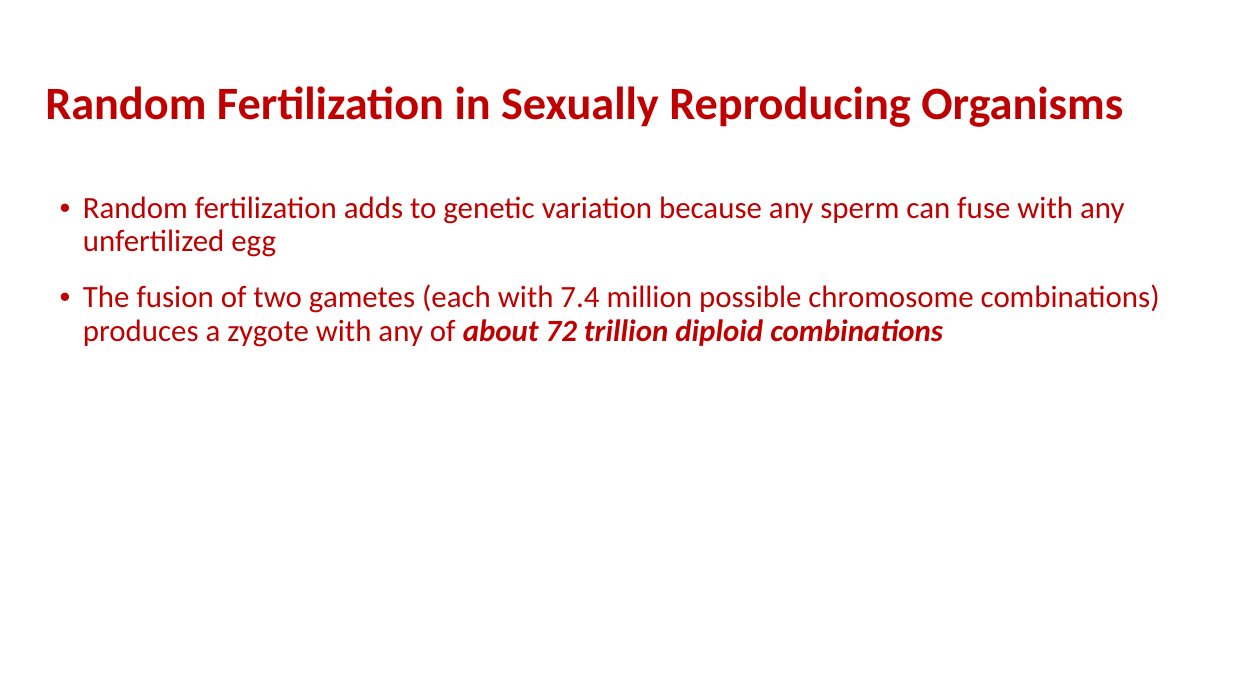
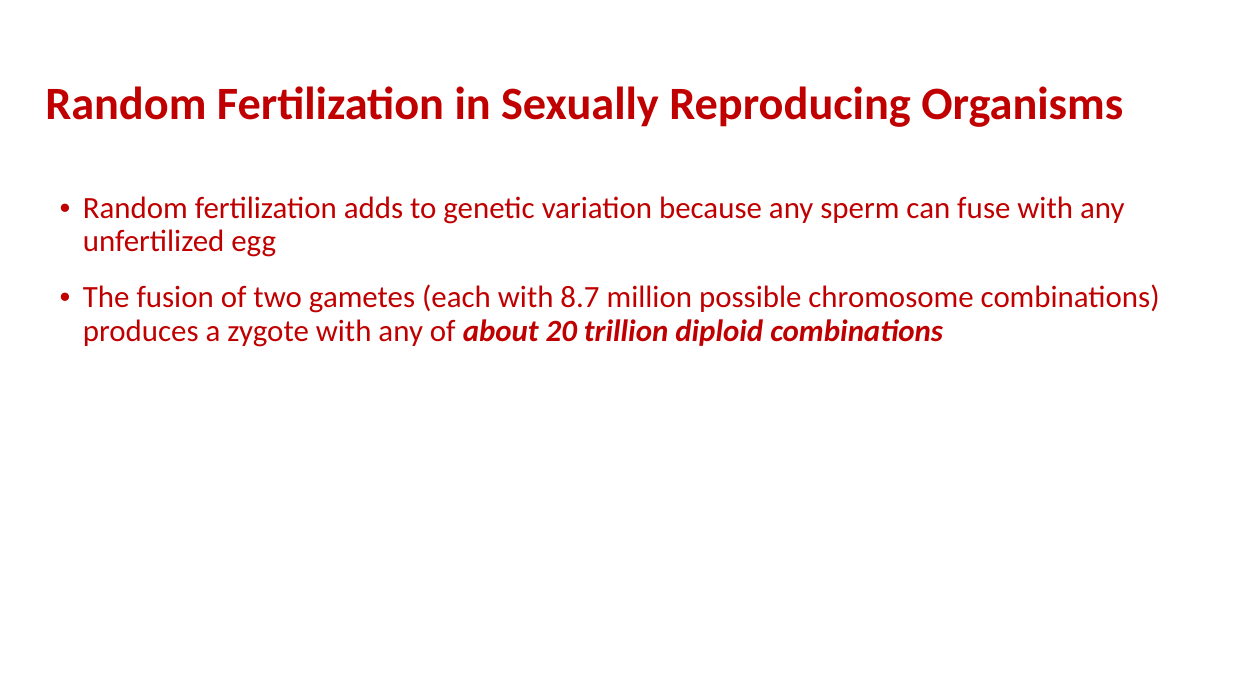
7.4: 7.4 -> 8.7
72: 72 -> 20
